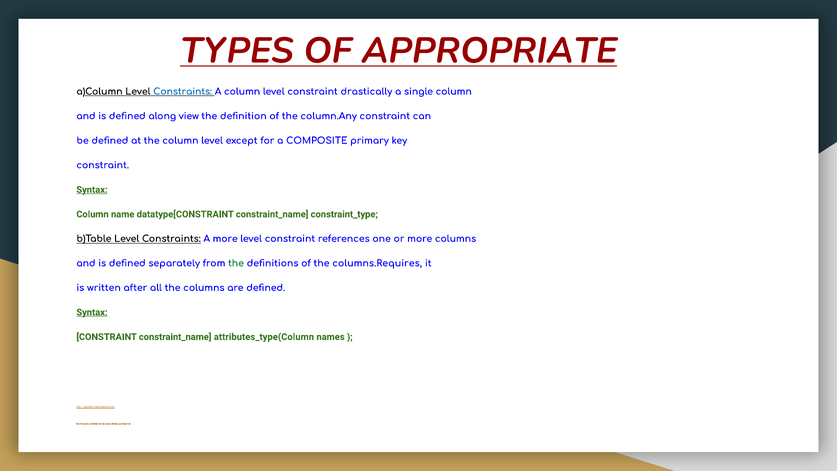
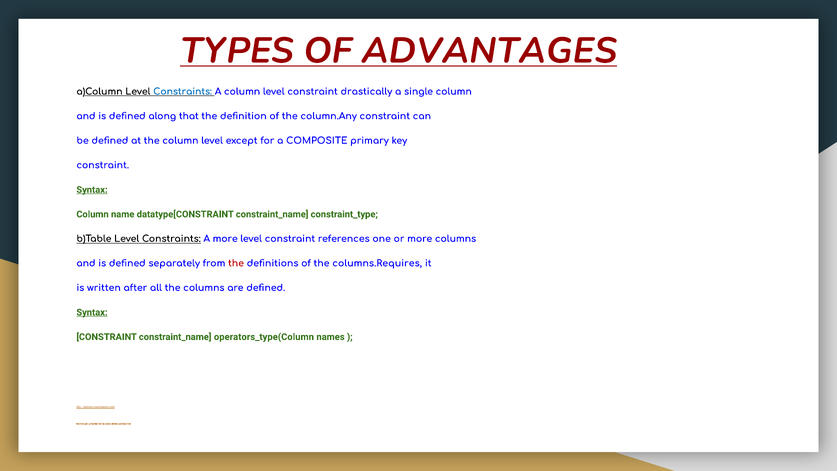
APPROPRIATE: APPROPRIATE -> ADVANTAGES
view: view -> that
the at (236, 263) colour: green -> red
attributes_type(Column: attributes_type(Column -> operators_type(Column
